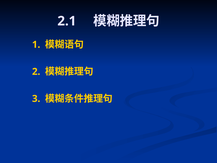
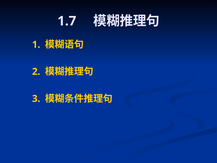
2.1: 2.1 -> 1.7
